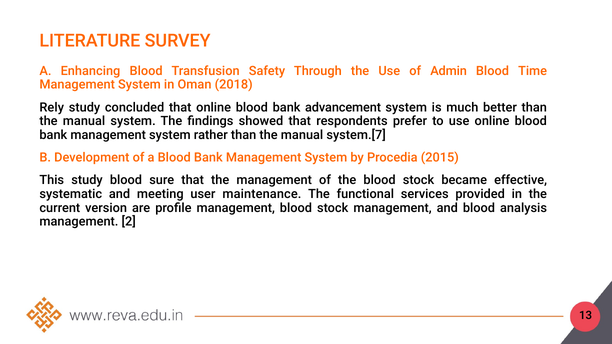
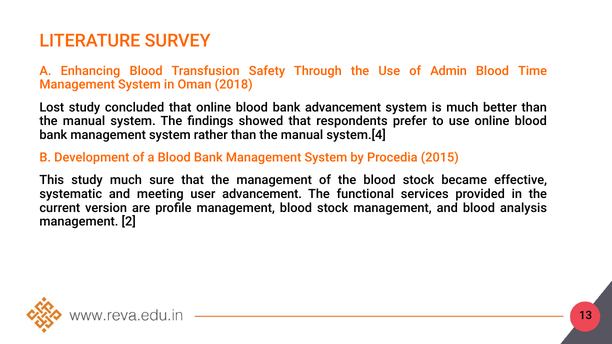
Rely: Rely -> Lost
system.[7: system.[7 -> system.[4
study blood: blood -> much
user maintenance: maintenance -> advancement
